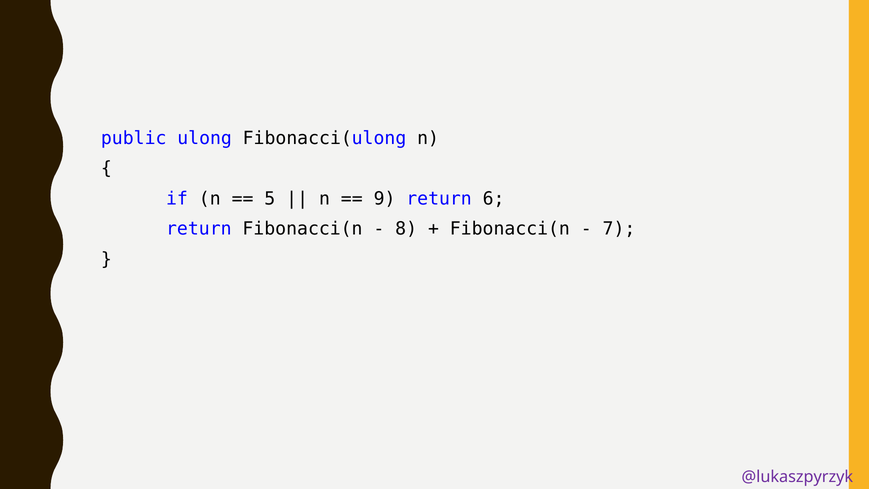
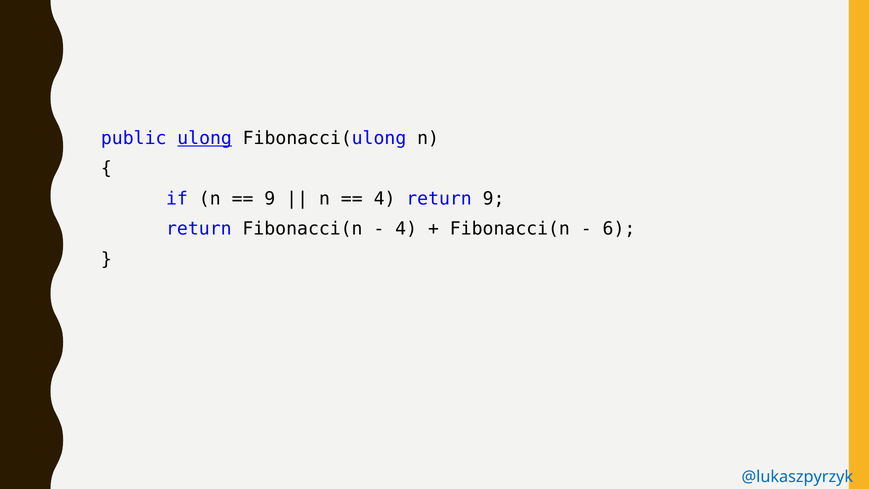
ulong underline: none -> present
5 at (270, 199): 5 -> 9
9 at (385, 199): 9 -> 4
return 6: 6 -> 9
8 at (406, 229): 8 -> 4
7: 7 -> 6
@lukaszpyrzyk colour: purple -> blue
